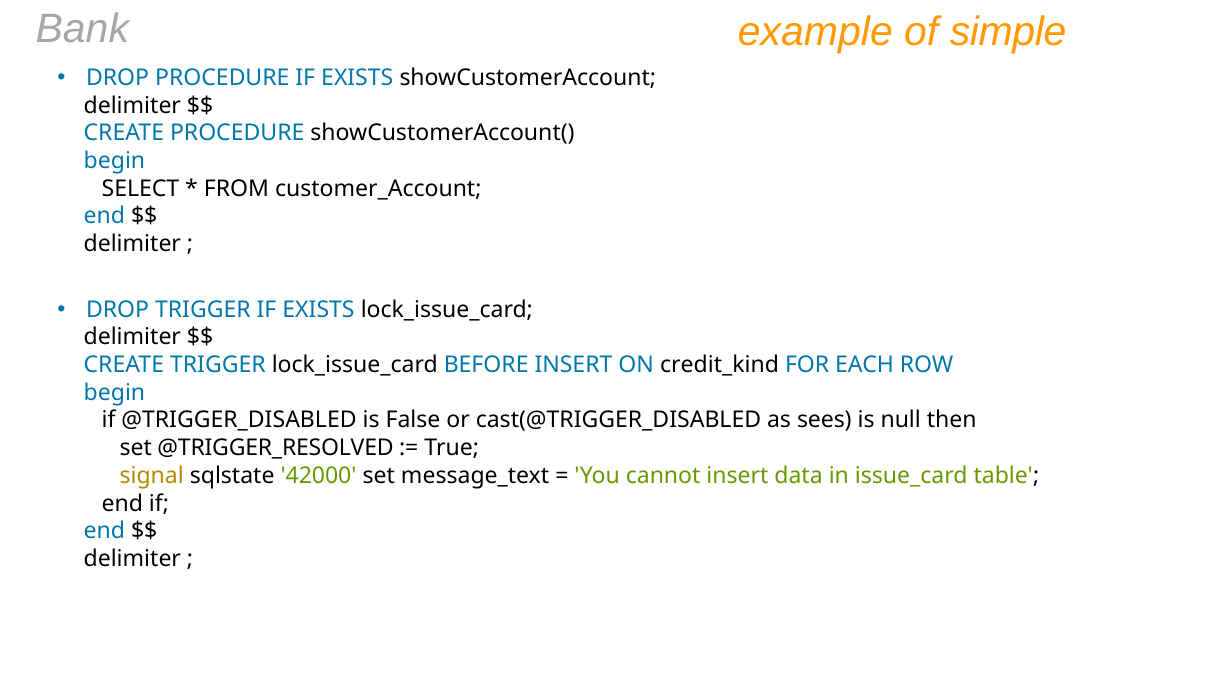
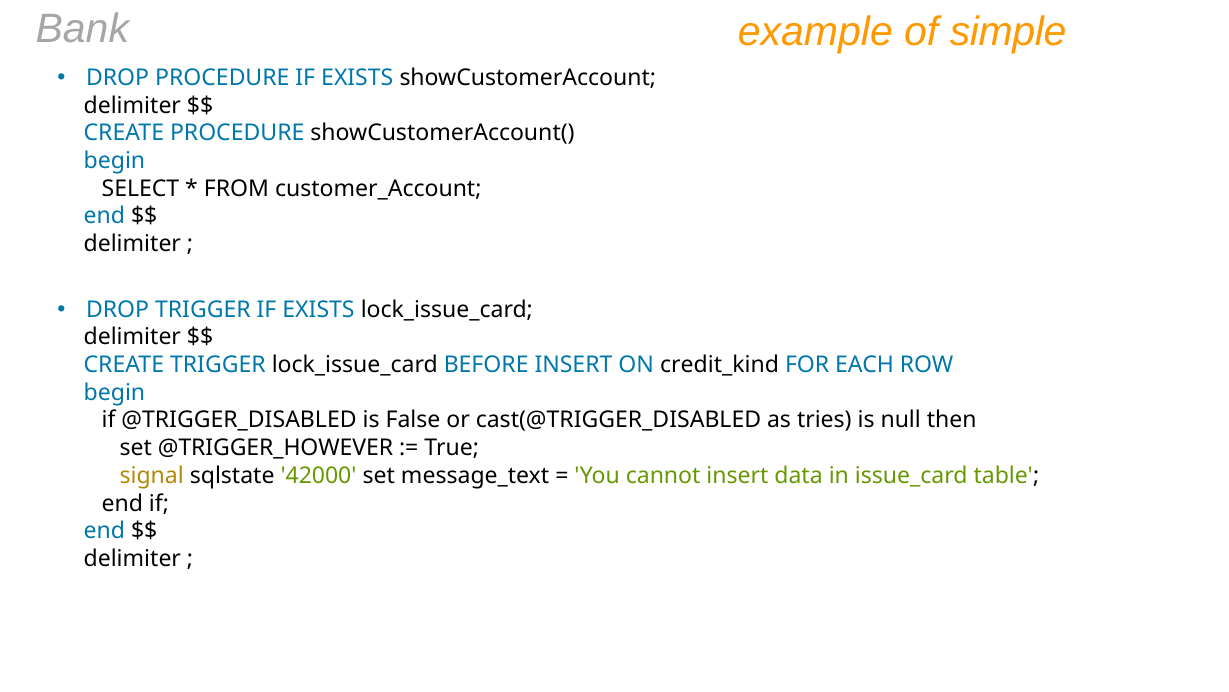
sees: sees -> tries
@TRIGGER_RESOLVED: @TRIGGER_RESOLVED -> @TRIGGER_HOWEVER
